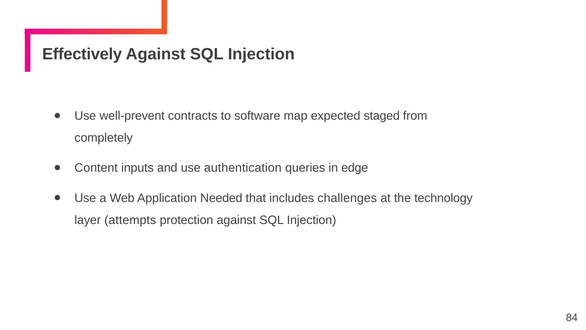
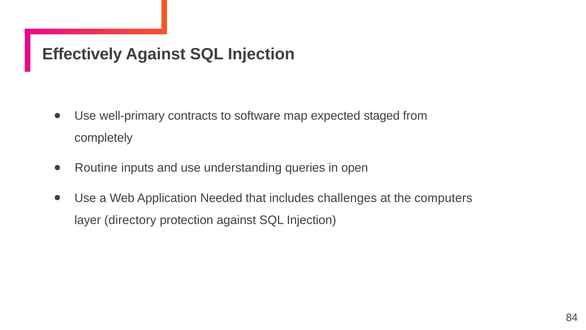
well-prevent: well-prevent -> well-primary
Content: Content -> Routine
authentication: authentication -> understanding
edge: edge -> open
technology: technology -> computers
attempts: attempts -> directory
